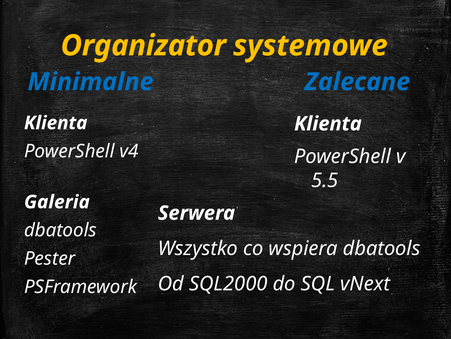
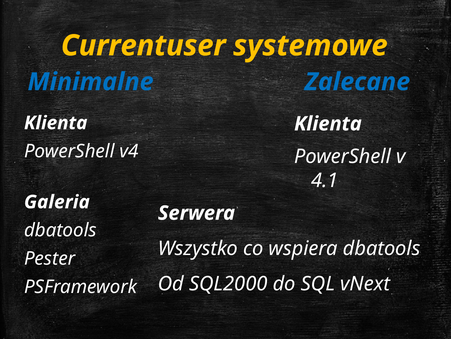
Organizator: Organizator -> Currentuser
5.5: 5.5 -> 4.1
